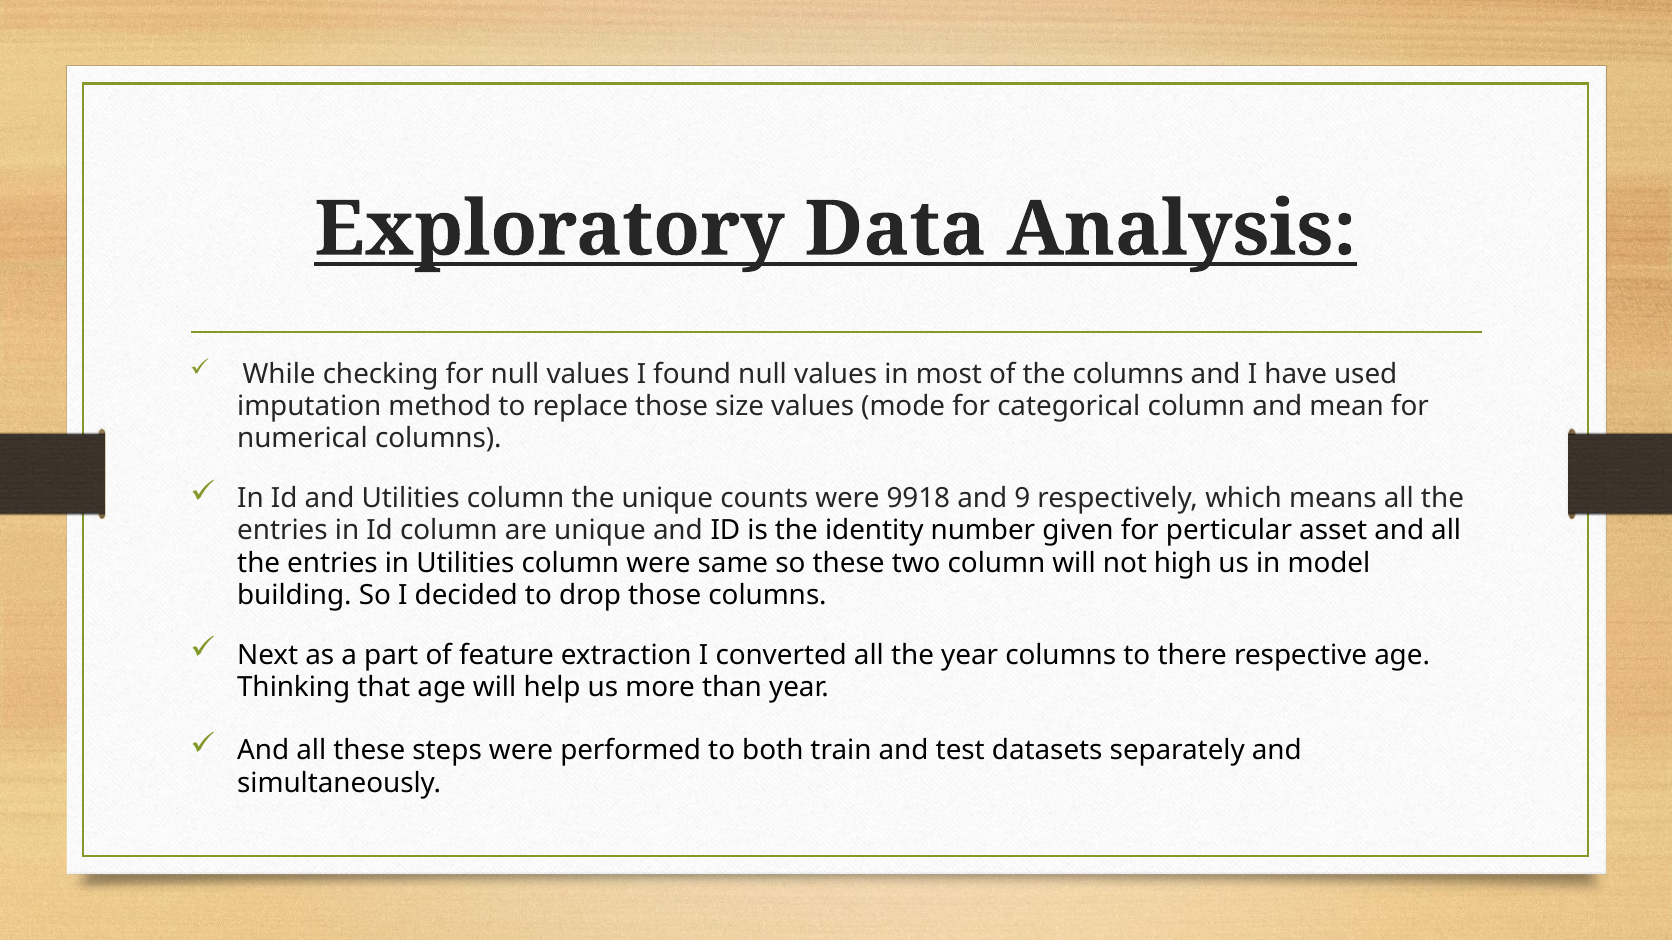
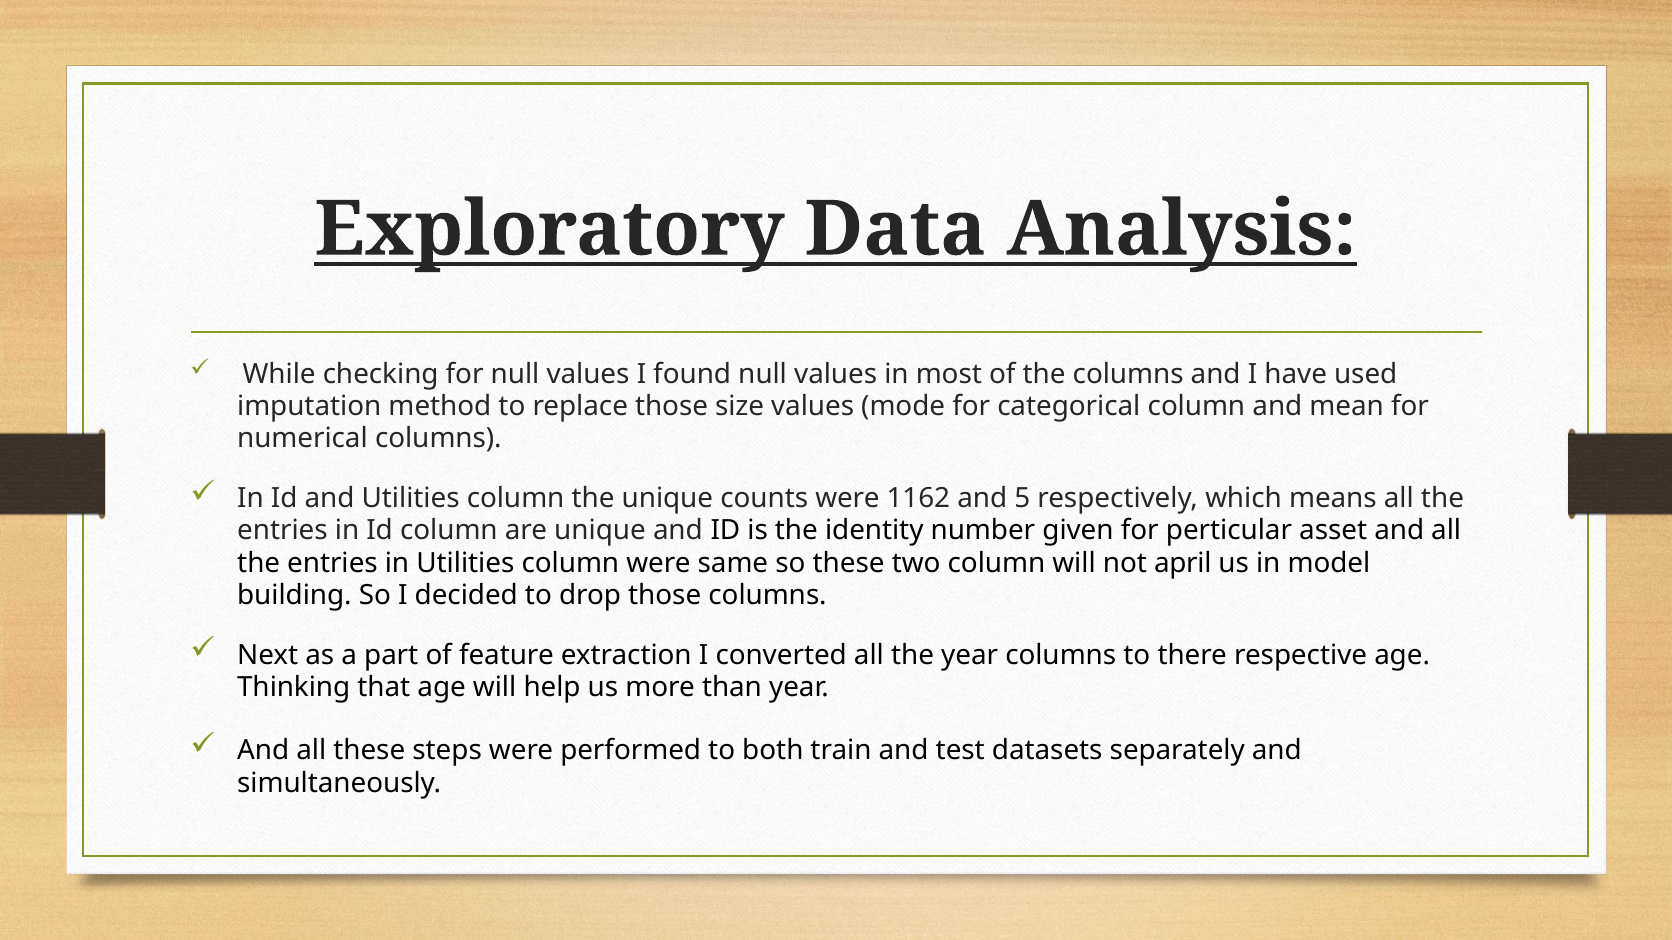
9918: 9918 -> 1162
9: 9 -> 5
high: high -> april
